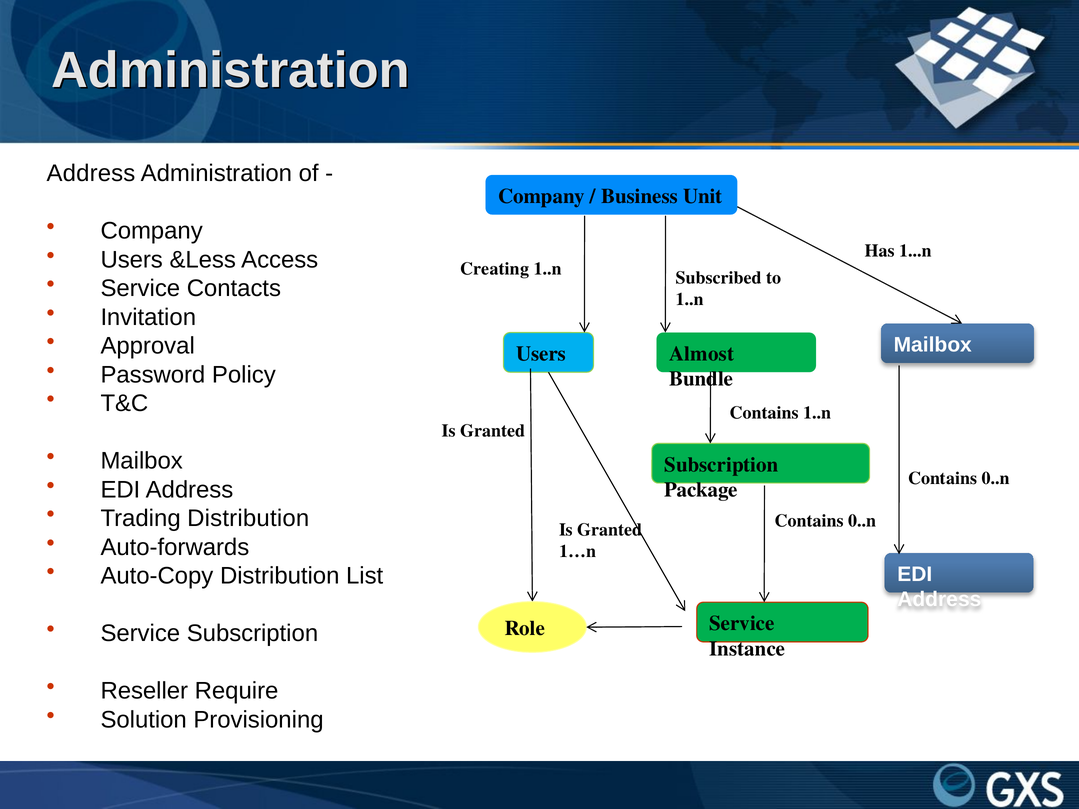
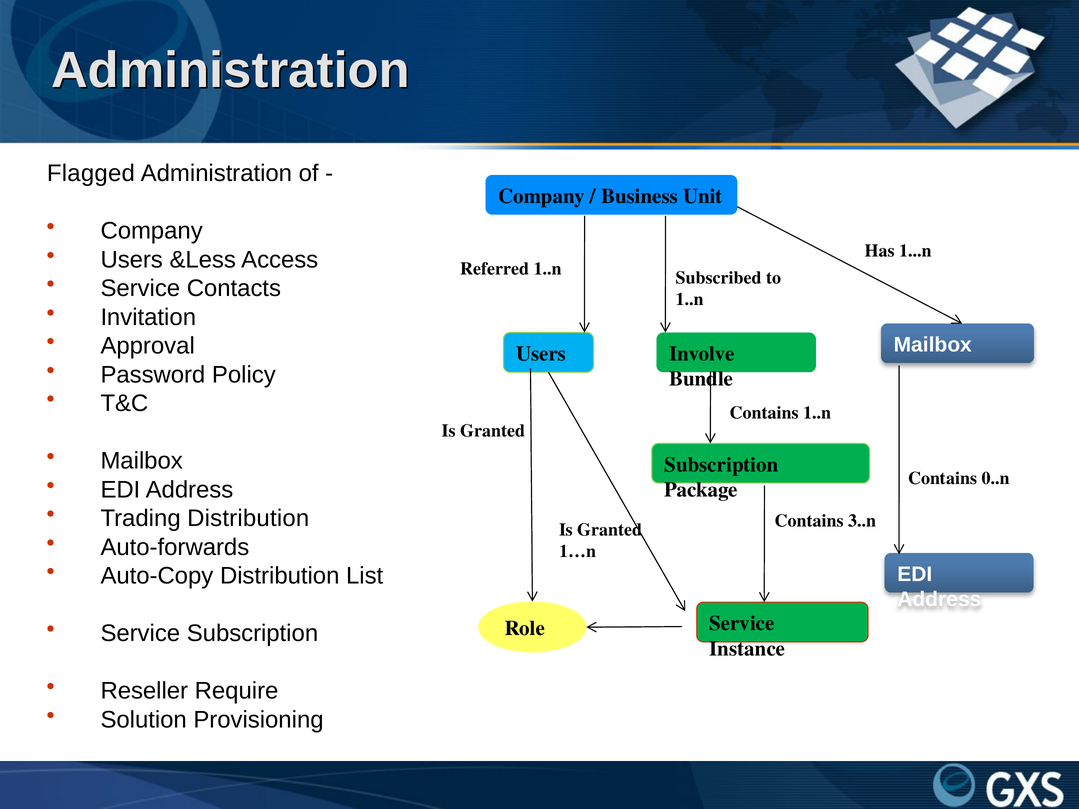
Address at (91, 174): Address -> Flagged
Creating: Creating -> Referred
Almost: Almost -> Involve
0..n at (862, 521): 0..n -> 3..n
